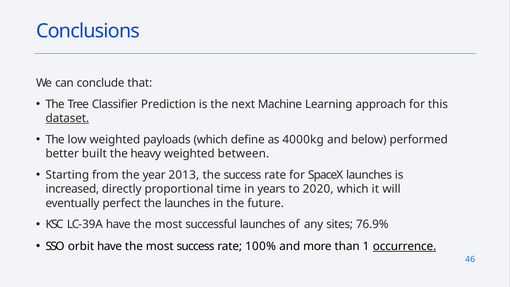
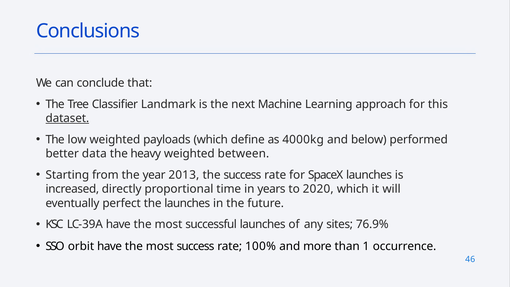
Prediction: Prediction -> Landmark
built: built -> data
occurrence underline: present -> none
